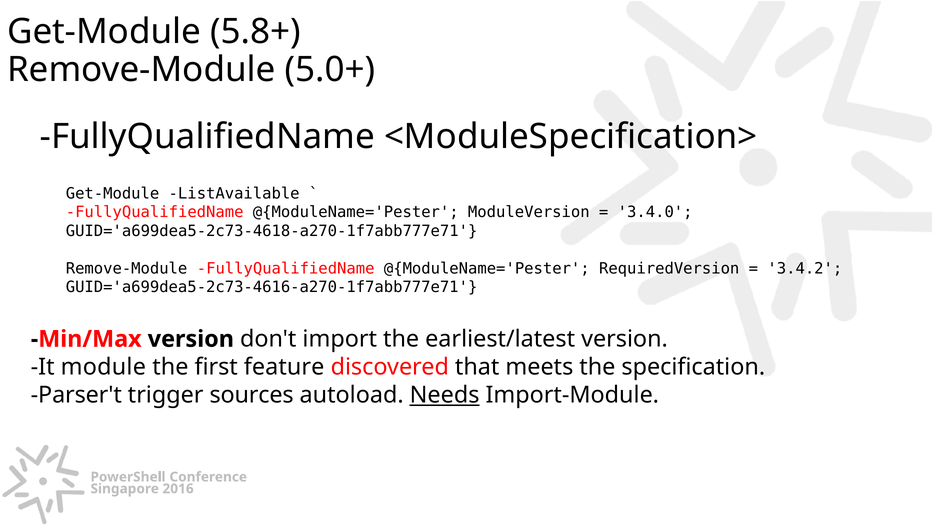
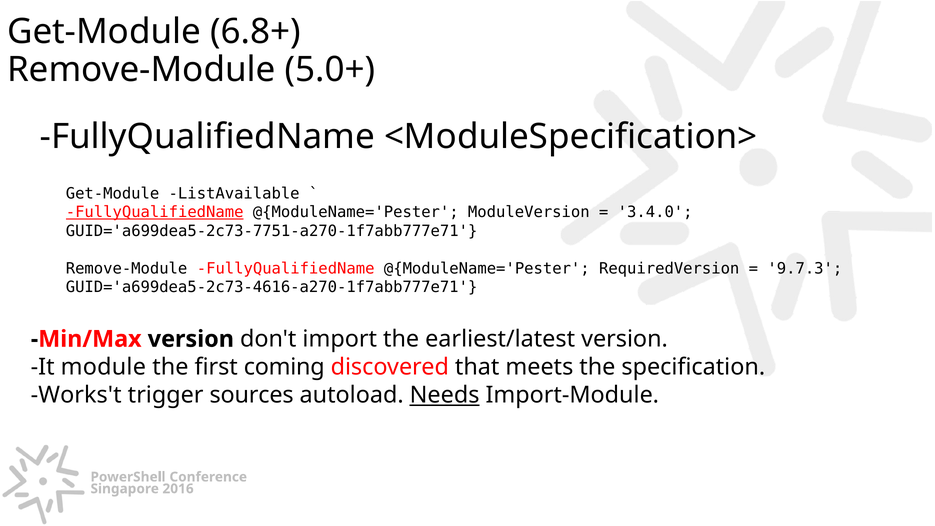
5.8+: 5.8+ -> 6.8+
FullyQualifiedName at (155, 212) underline: none -> present
GUID='a699dea5-2c73-4618-a270-1f7abb777e71: GUID='a699dea5-2c73-4618-a270-1f7abb777e71 -> GUID='a699dea5-2c73-7751-a270-1f7abb777e71
3.4.2: 3.4.2 -> 9.7.3
feature: feature -> coming
Parser't: Parser't -> Works't
